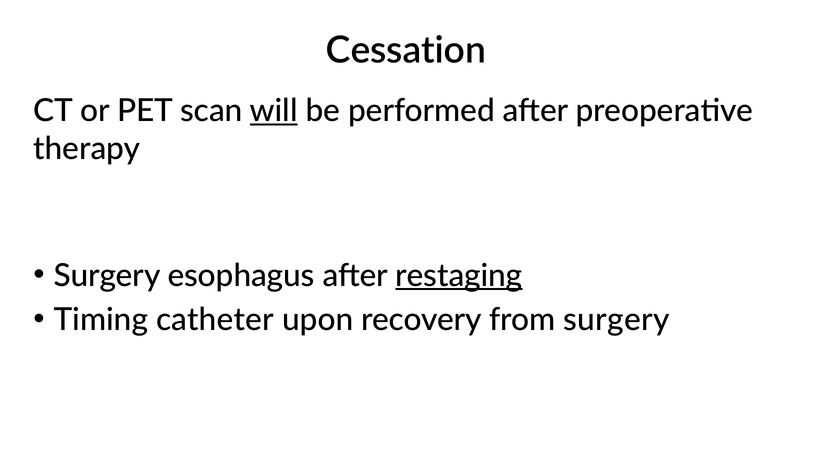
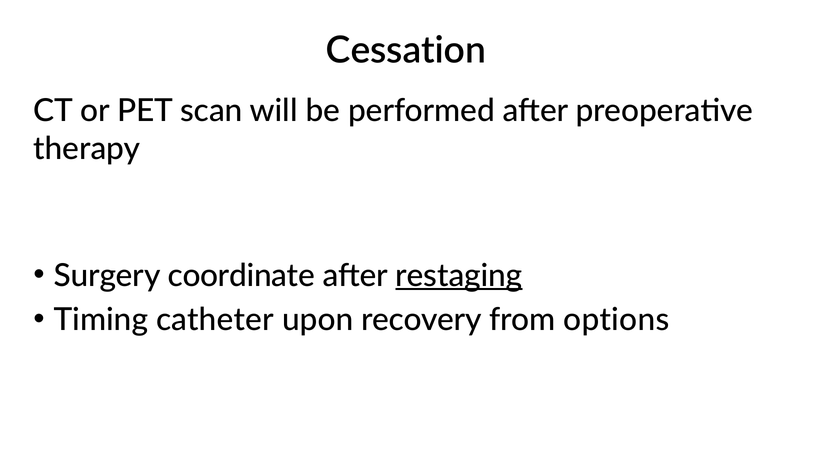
will underline: present -> none
esophagus: esophagus -> coordinate
from surgery: surgery -> options
